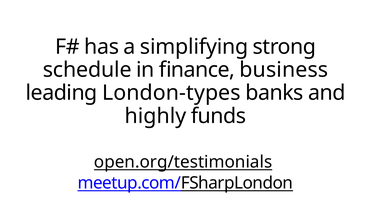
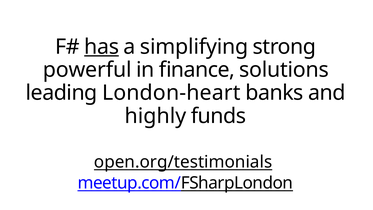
has underline: none -> present
schedule: schedule -> powerful
business: business -> solutions
London-types: London-types -> London-heart
